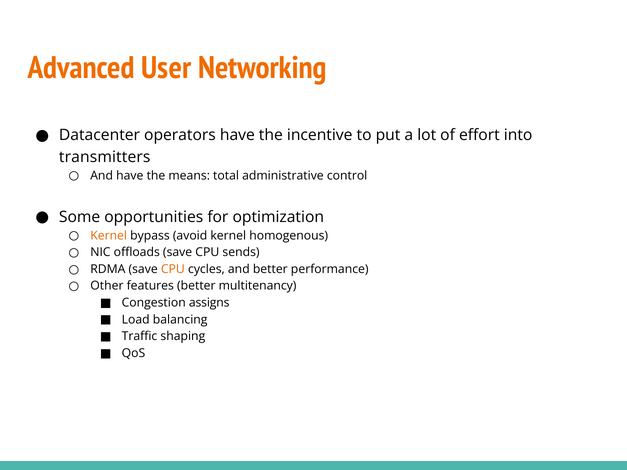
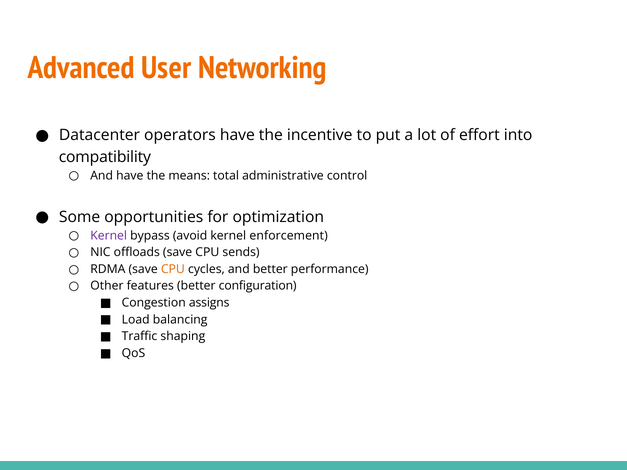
transmitters: transmitters -> compatibility
Kernel at (109, 236) colour: orange -> purple
homogenous: homogenous -> enforcement
multitenancy: multitenancy -> configuration
